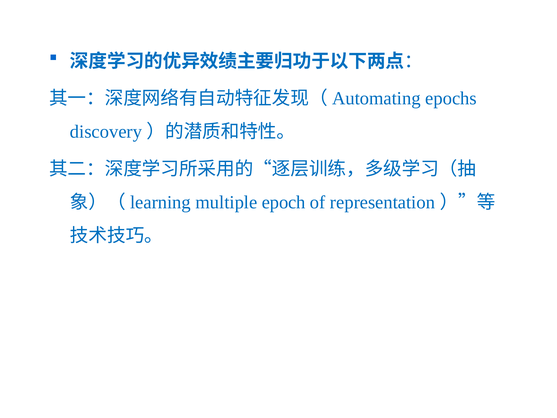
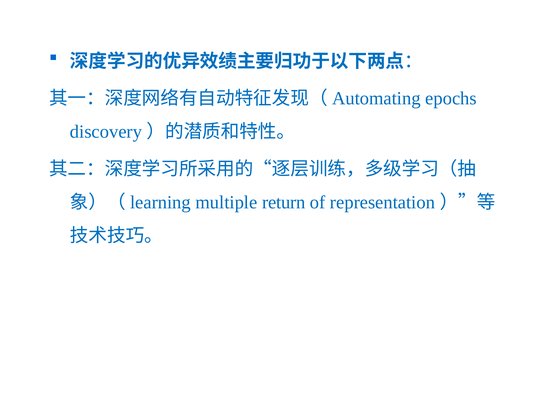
epoch: epoch -> return
